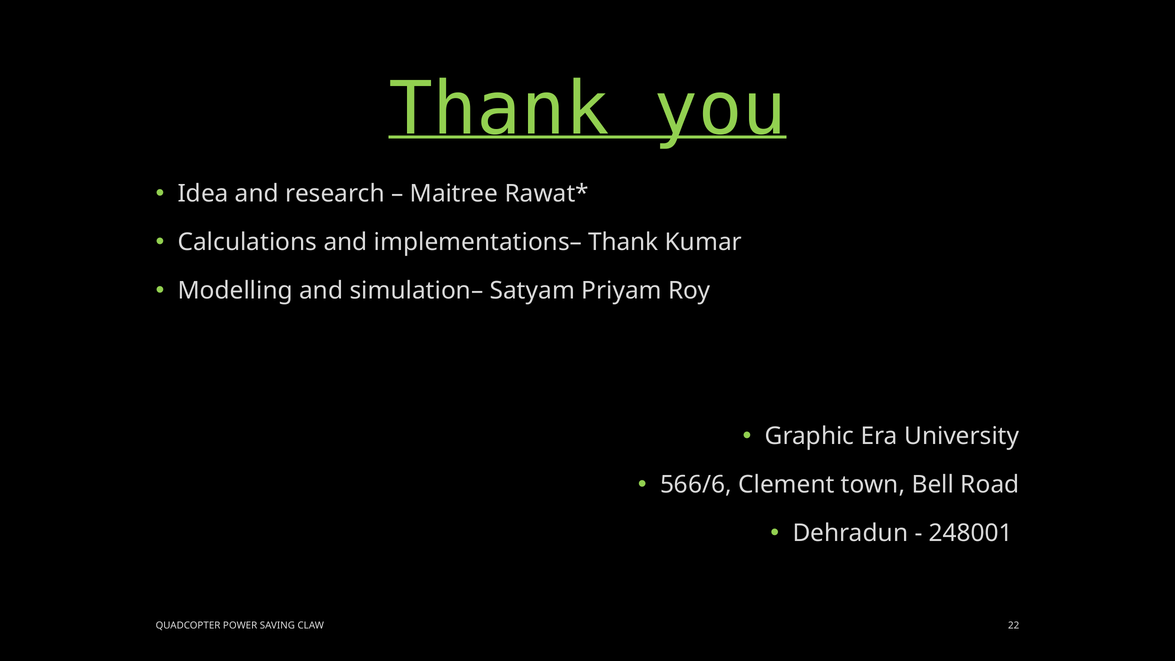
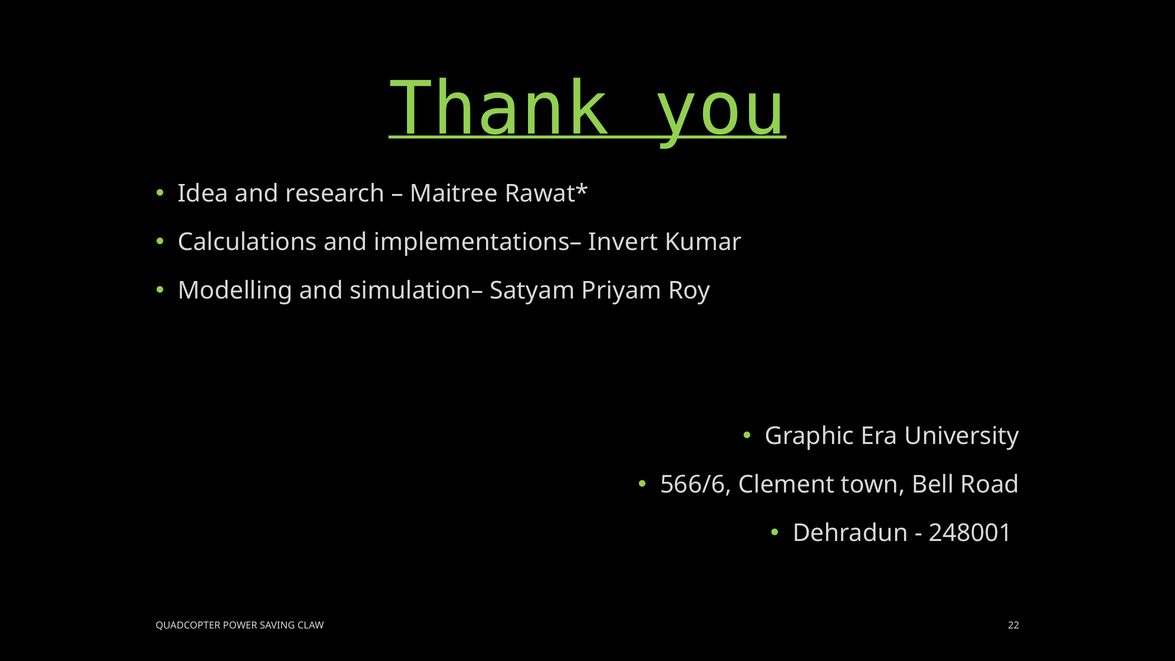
implementations– Thank: Thank -> Invert
